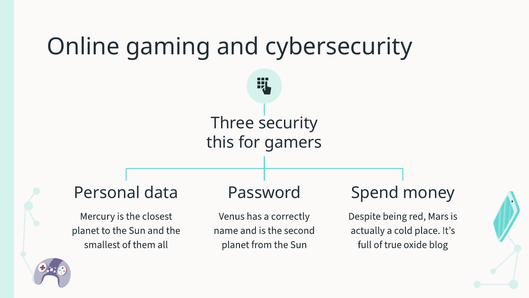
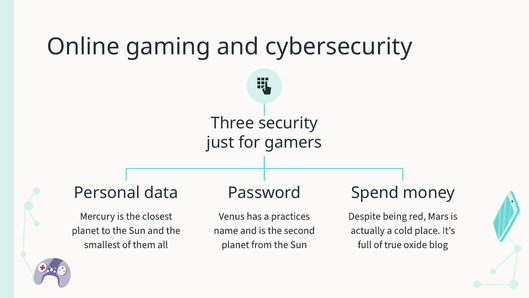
this: this -> just
correctly: correctly -> practices
